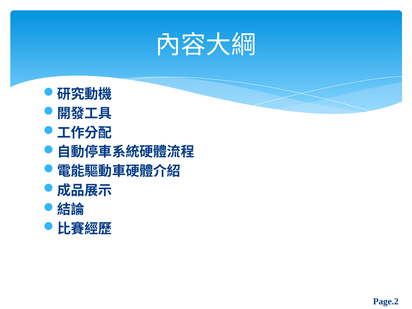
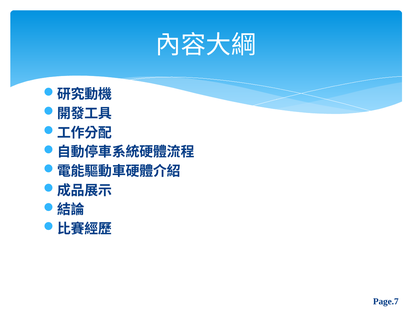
Page.2: Page.2 -> Page.7
